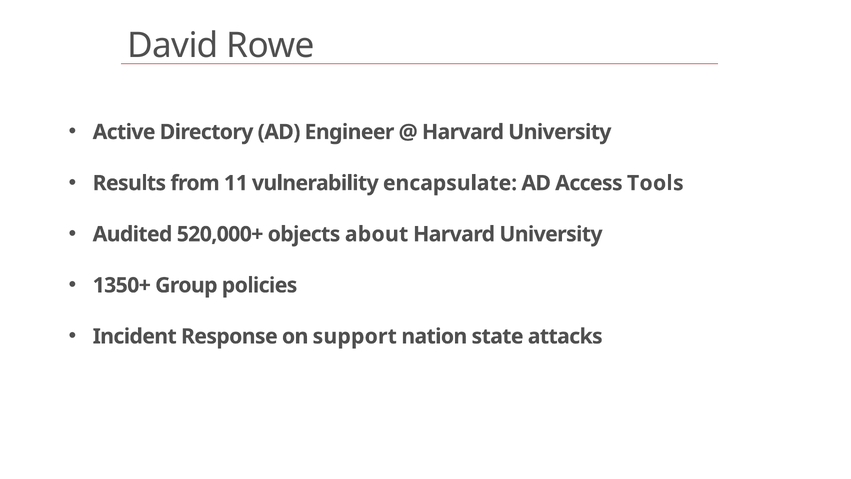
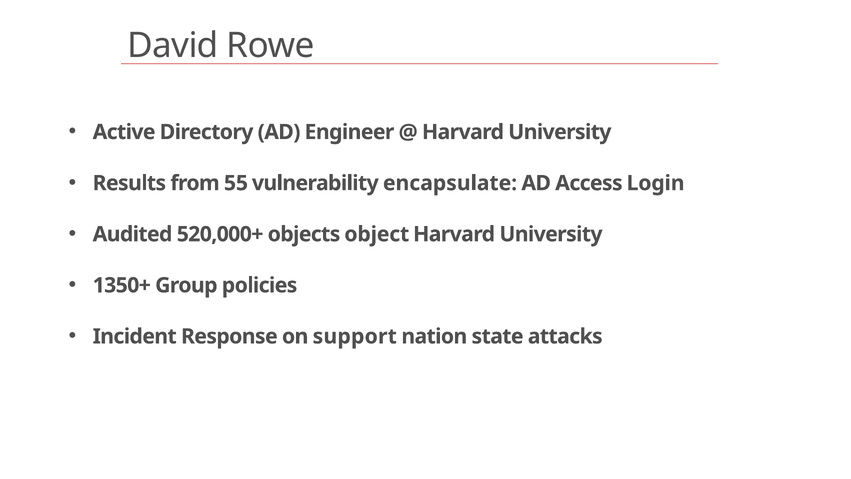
11: 11 -> 55
Tools: Tools -> Login
about: about -> object
